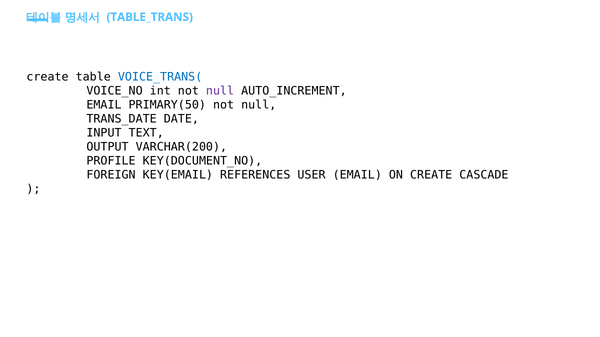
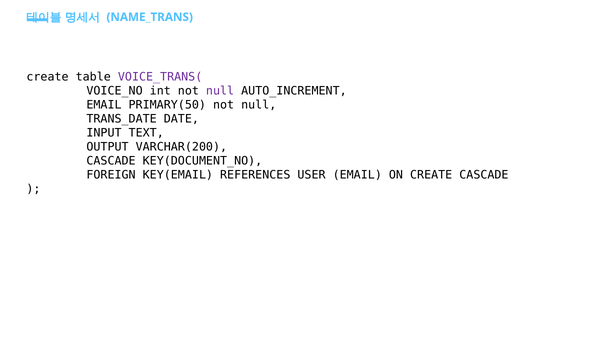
TABLE_TRANS: TABLE_TRANS -> NAME_TRANS
VOICE_TRANS( colour: blue -> purple
PROFILE at (111, 161): PROFILE -> CASCADE
